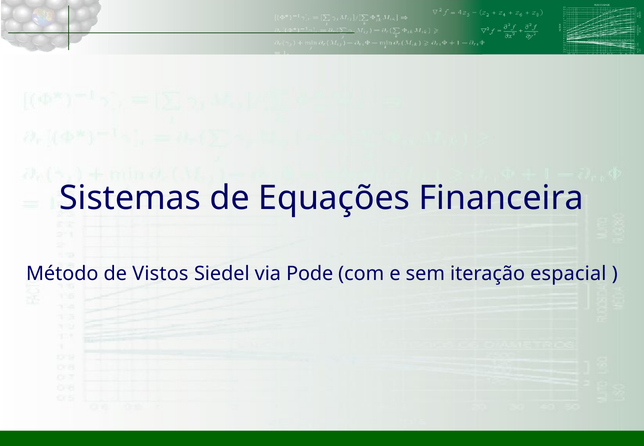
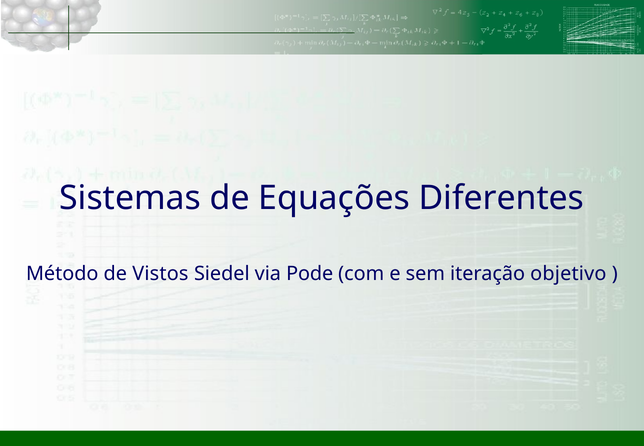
Financeira: Financeira -> Diferentes
espacial: espacial -> objetivo
